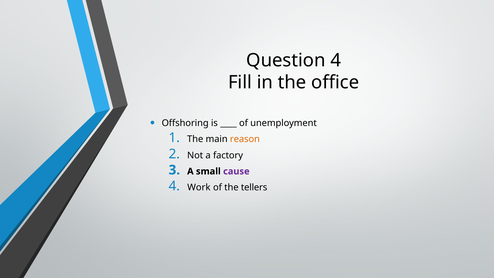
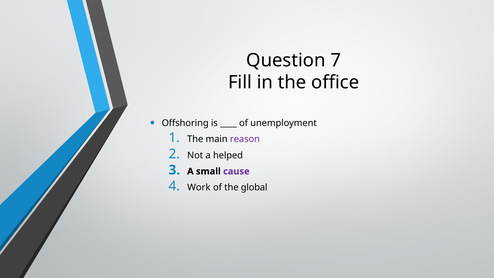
Question 4: 4 -> 7
reason colour: orange -> purple
factory: factory -> helped
tellers: tellers -> global
